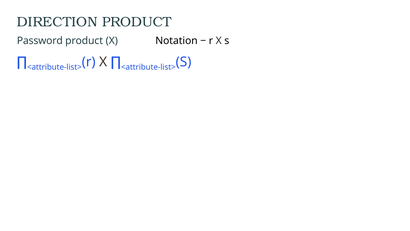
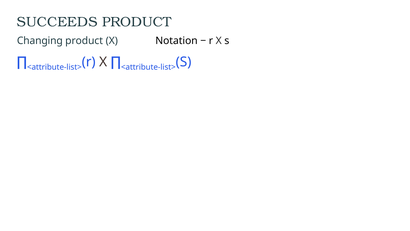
DIRECTION: DIRECTION -> SUCCEEDS
Password: Password -> Changing
